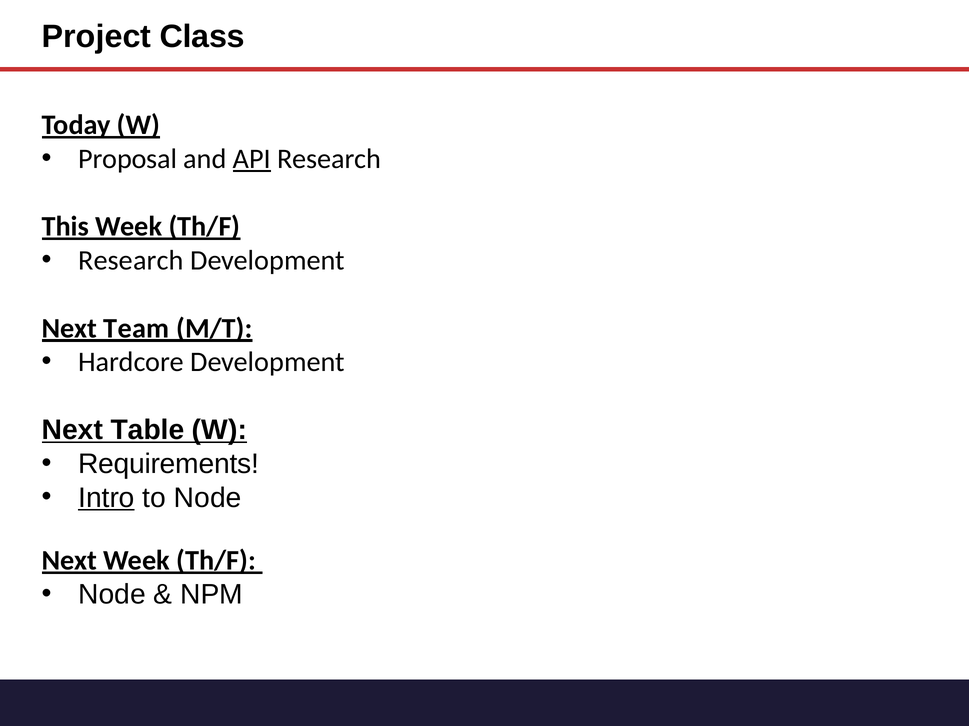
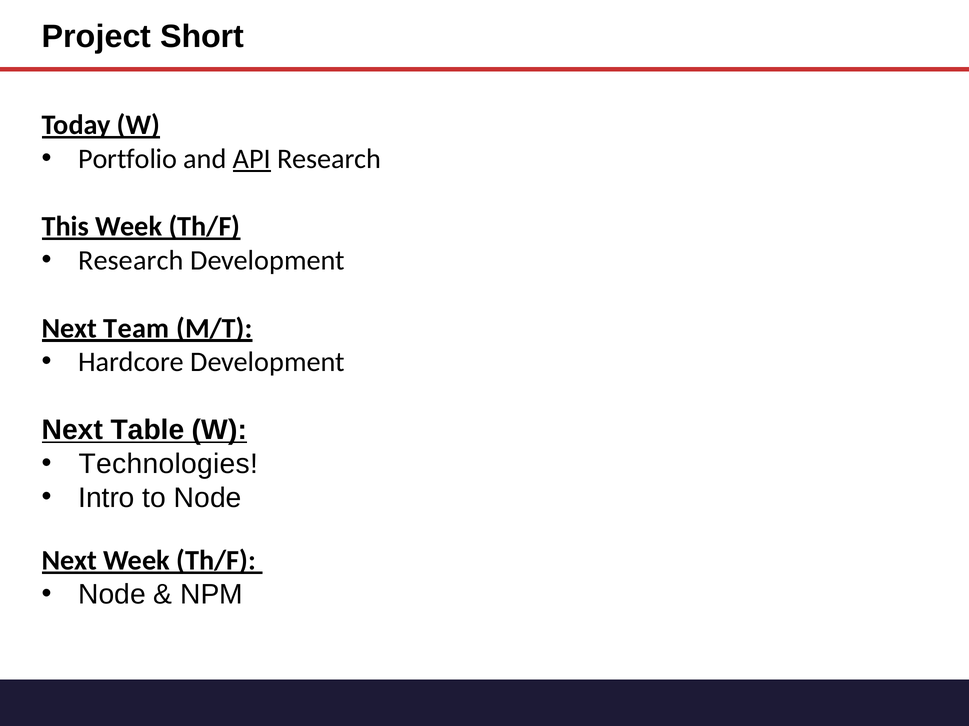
Class: Class -> Short
Proposal: Proposal -> Portfolio
Requirements: Requirements -> Technologies
Intro underline: present -> none
